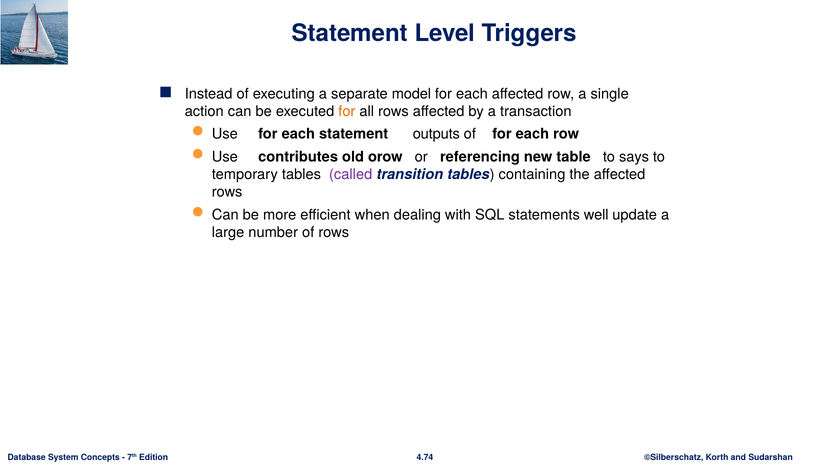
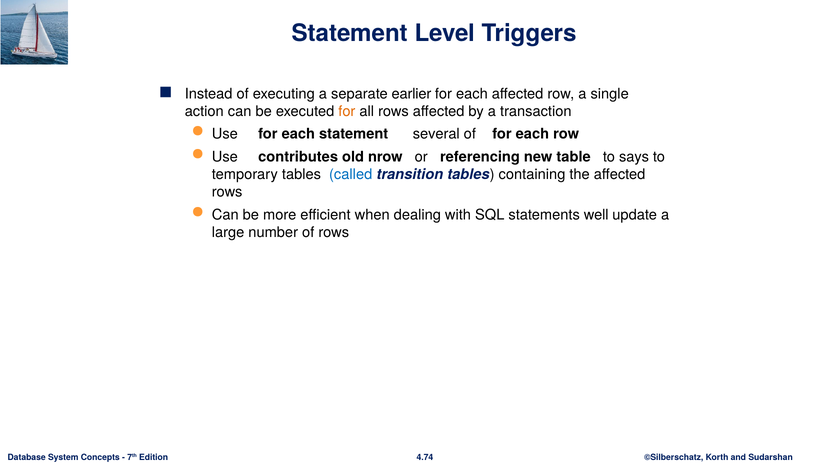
model: model -> earlier
outputs: outputs -> several
orow: orow -> nrow
called colour: purple -> blue
